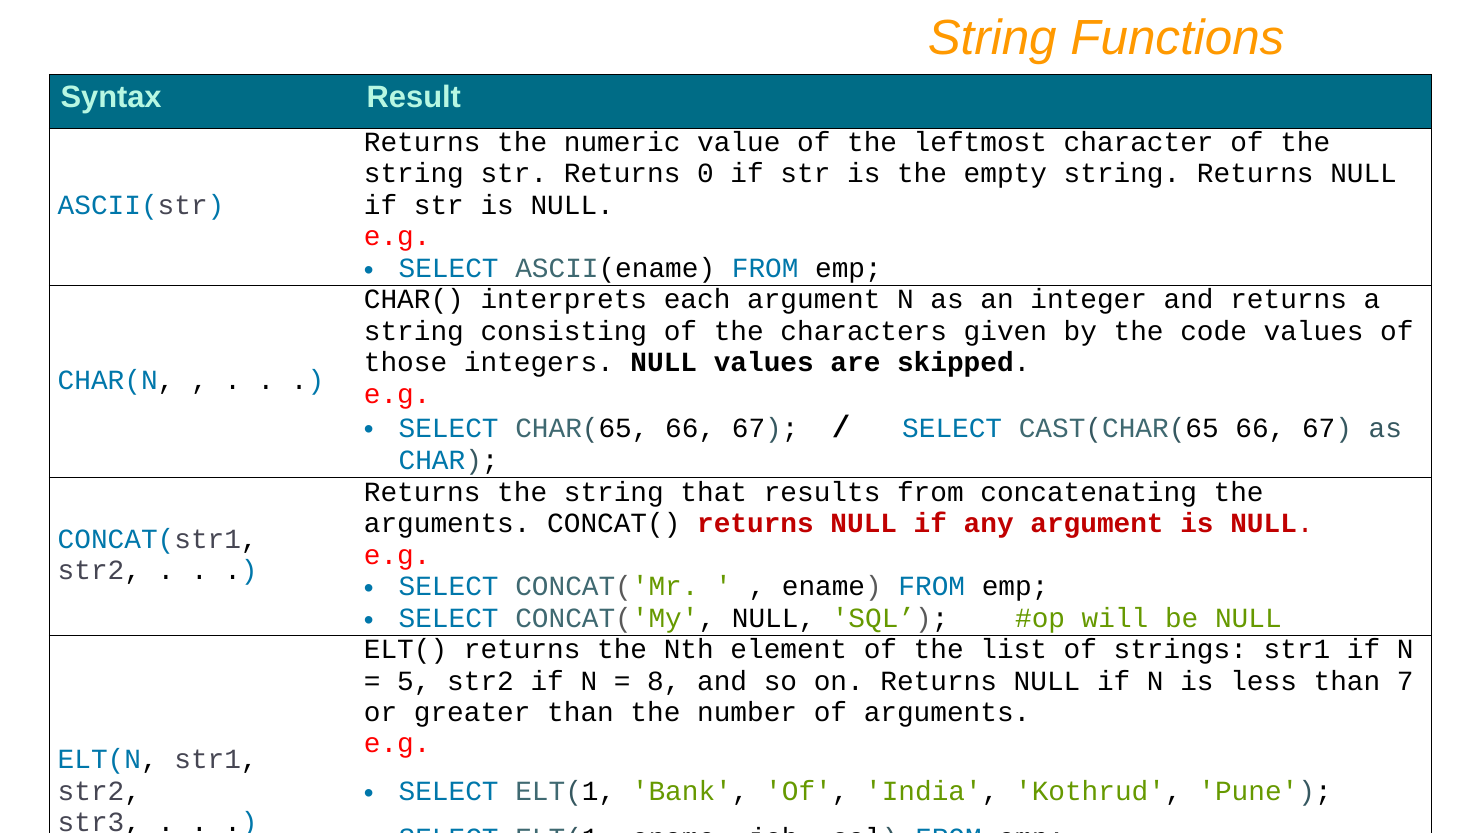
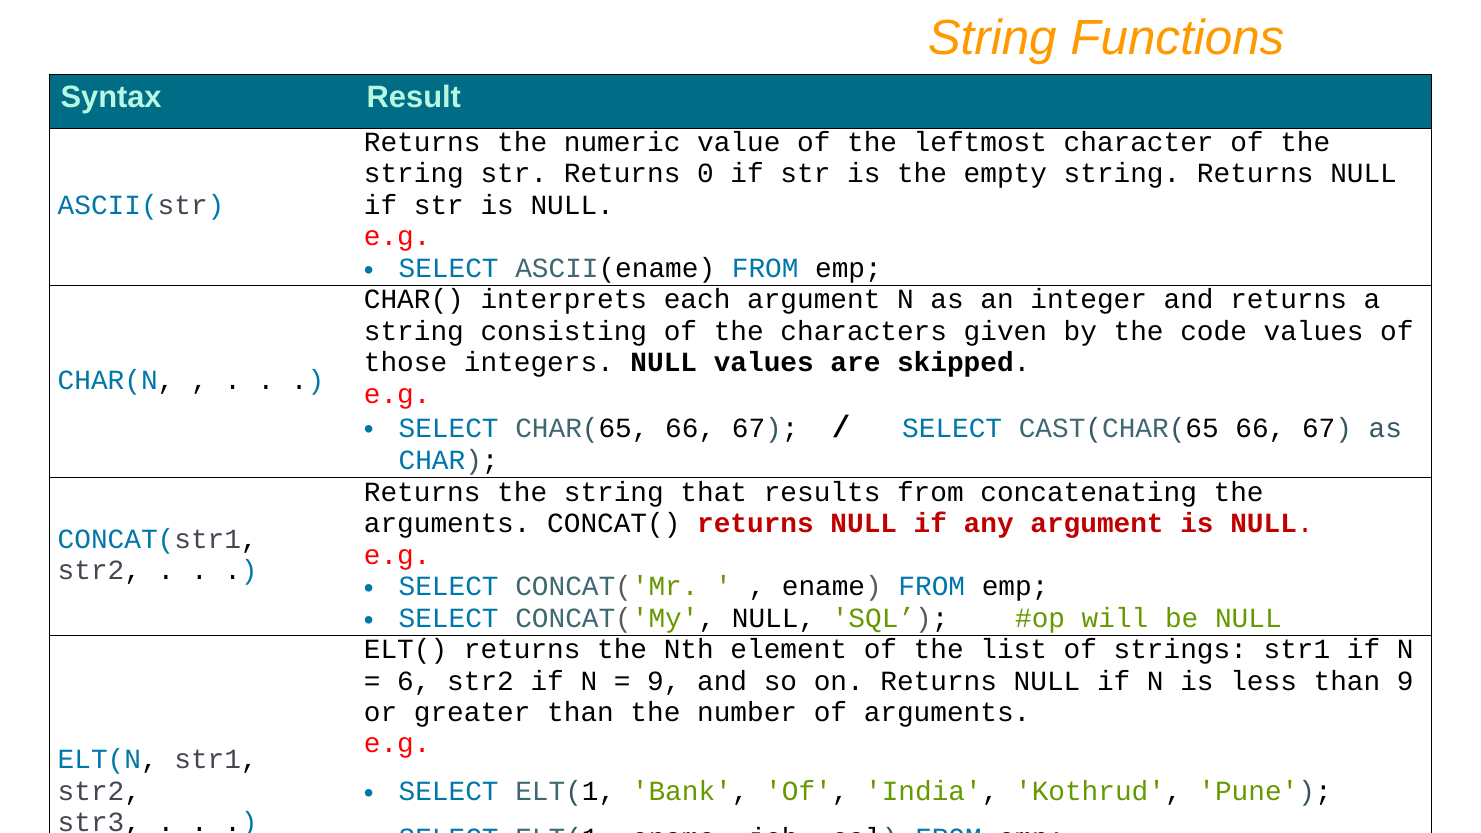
5: 5 -> 6
8 at (664, 681): 8 -> 9
than 7: 7 -> 9
